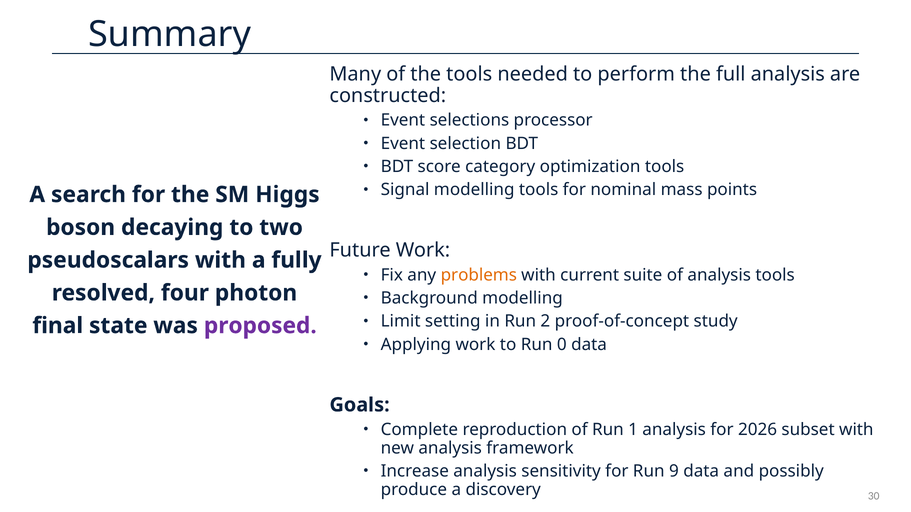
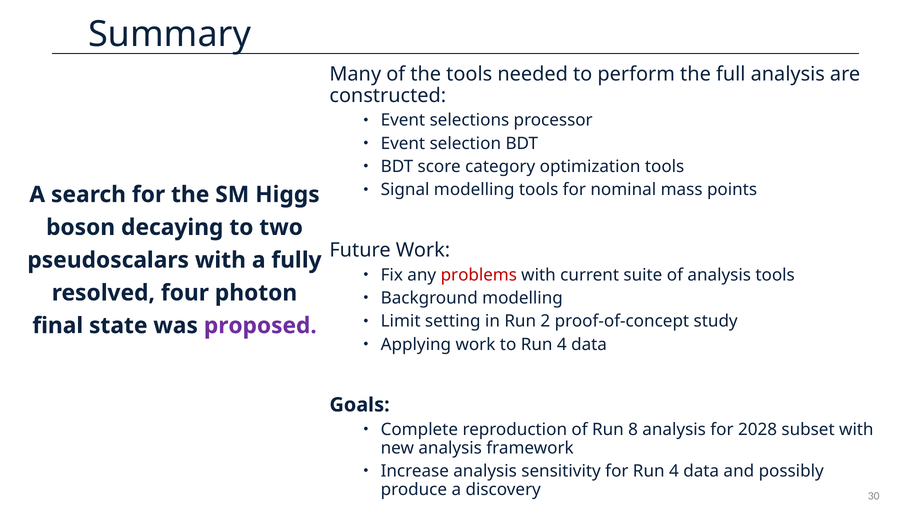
problems colour: orange -> red
to Run 0: 0 -> 4
1: 1 -> 8
2026: 2026 -> 2028
for Run 9: 9 -> 4
